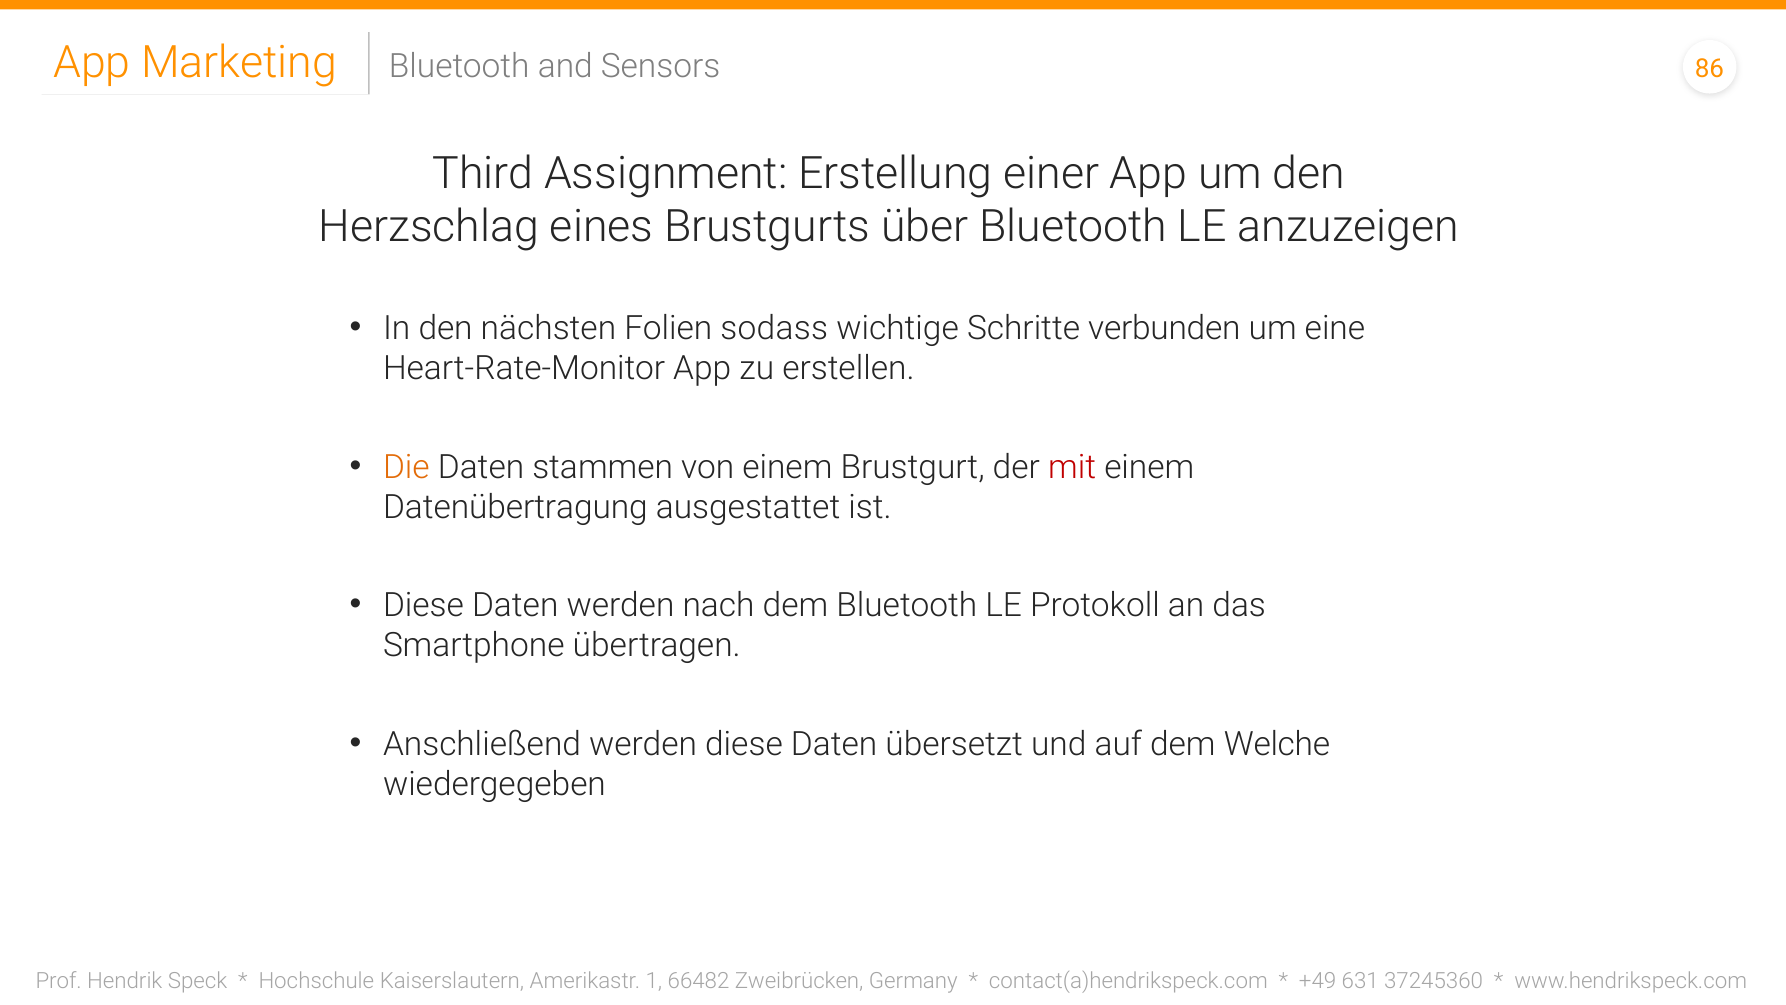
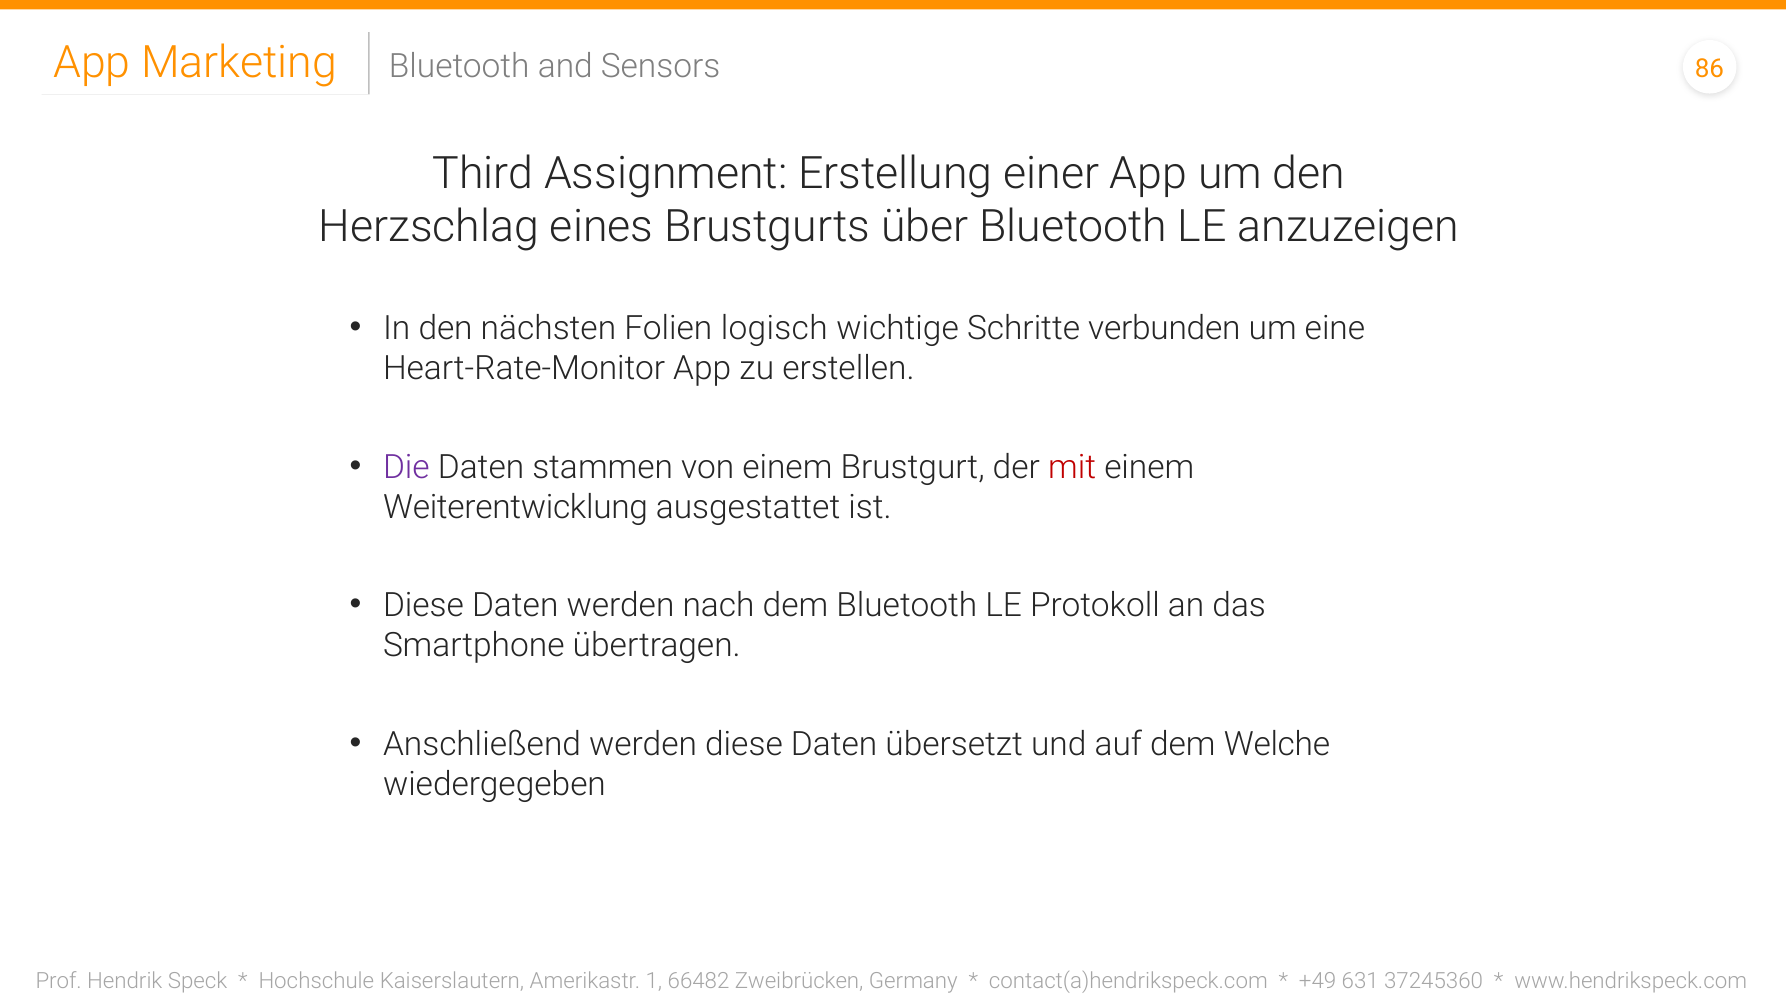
sodass: sodass -> logisch
Die colour: orange -> purple
Datenübertragung: Datenübertragung -> Weiterentwicklung
